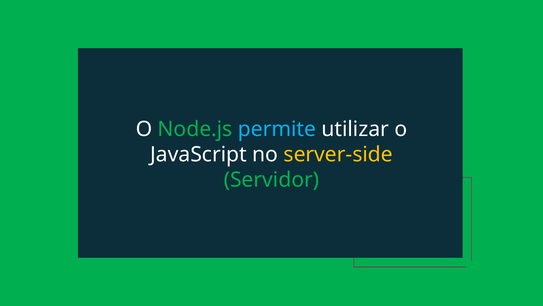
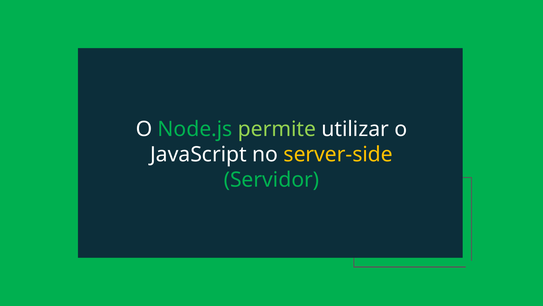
permite colour: light blue -> light green
